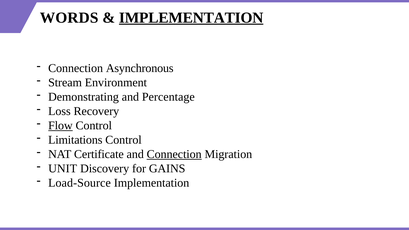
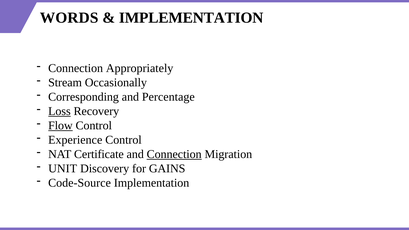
IMPLEMENTATION at (191, 18) underline: present -> none
Asynchronous: Asynchronous -> Appropriately
Environment: Environment -> Occasionally
Demonstrating: Demonstrating -> Corresponding
Loss underline: none -> present
Limitations: Limitations -> Experience
Load-Source: Load-Source -> Code-Source
